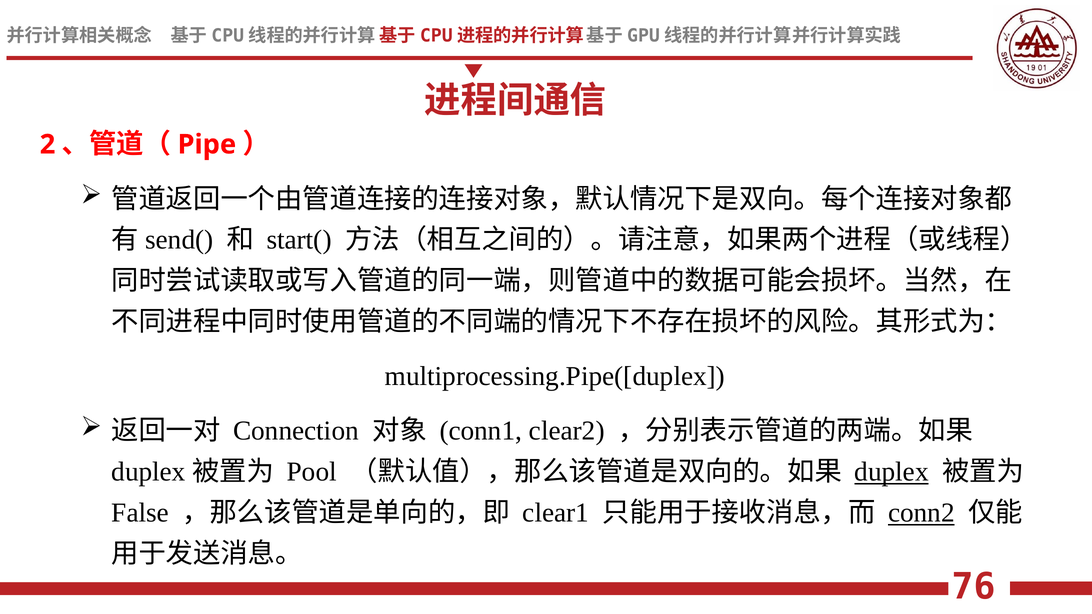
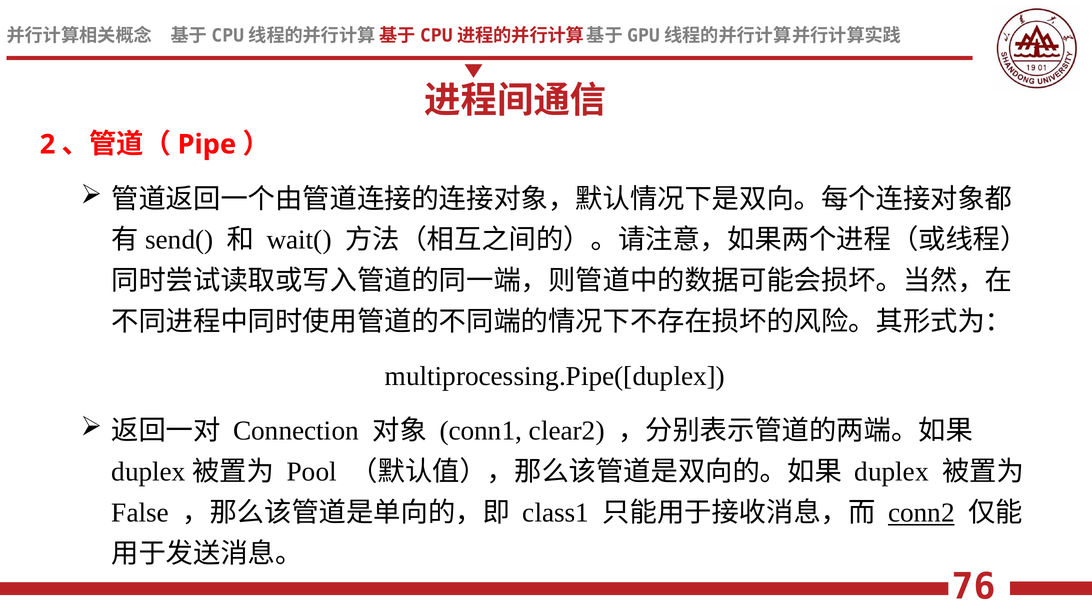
start(: start( -> wait(
duplex underline: present -> none
clear1: clear1 -> class1
